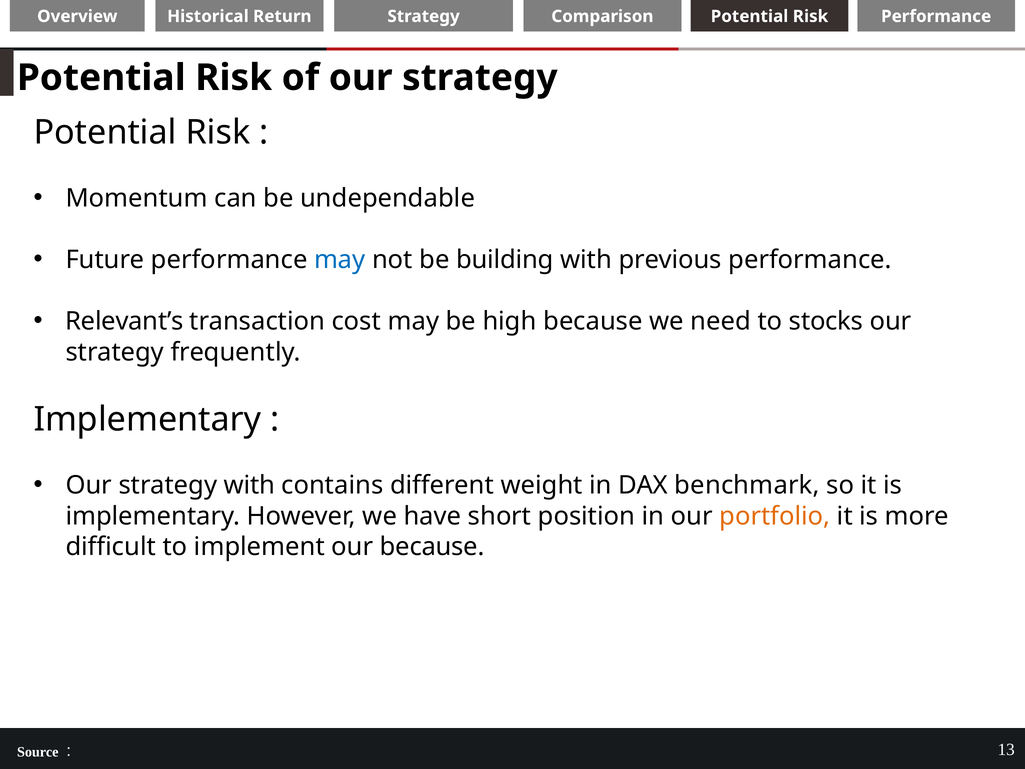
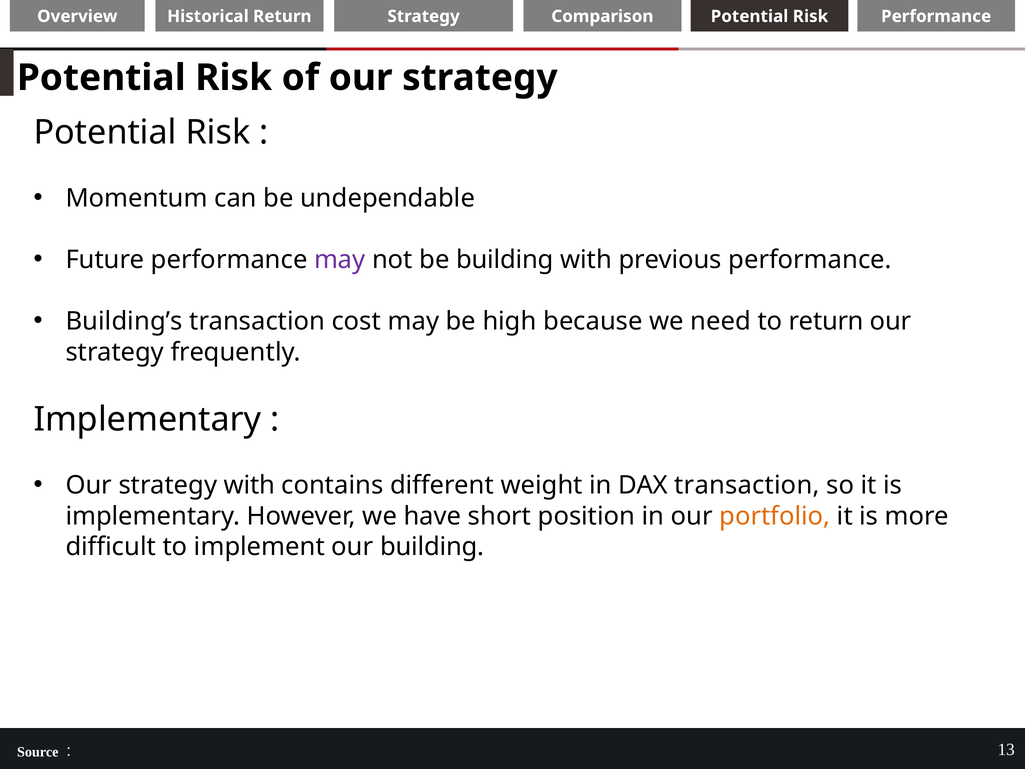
may at (340, 260) colour: blue -> purple
Relevant’s: Relevant’s -> Building’s
to stocks: stocks -> return
DAX benchmark: benchmark -> transaction
our because: because -> building
